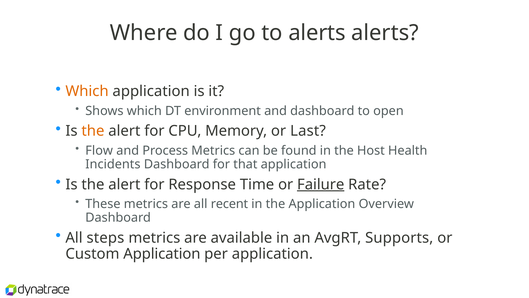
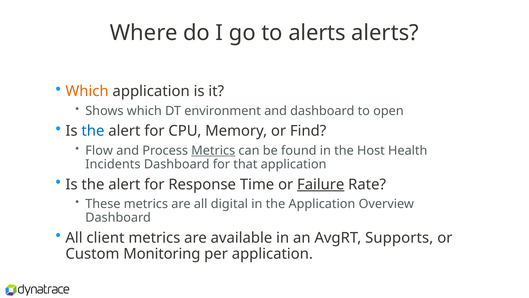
the at (93, 131) colour: orange -> blue
Last: Last -> Find
Metrics at (213, 150) underline: none -> present
recent: recent -> digital
steps: steps -> client
Custom Application: Application -> Monitoring
